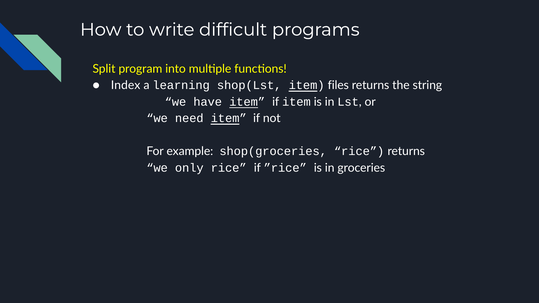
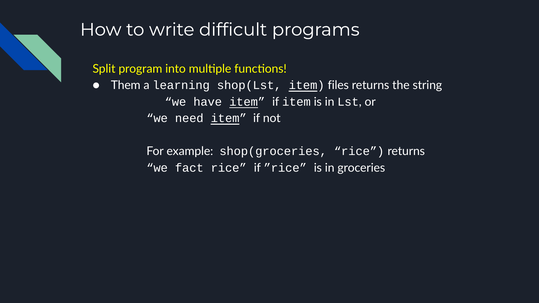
Index: Index -> Them
only: only -> fact
